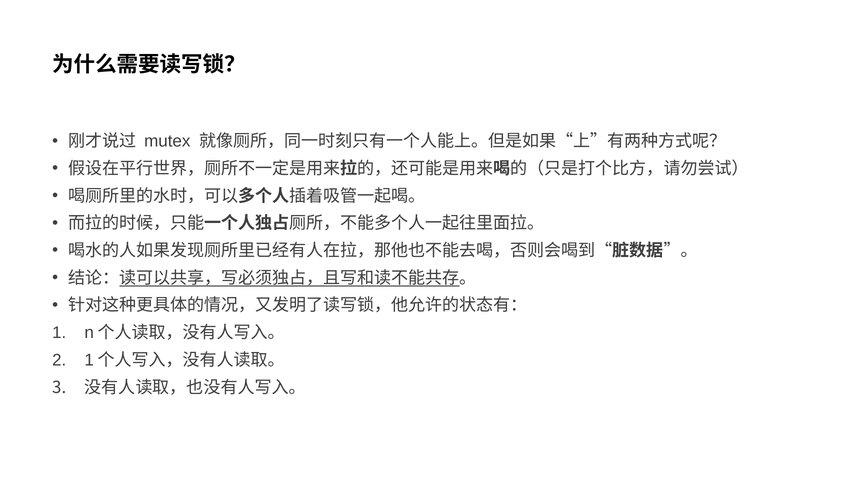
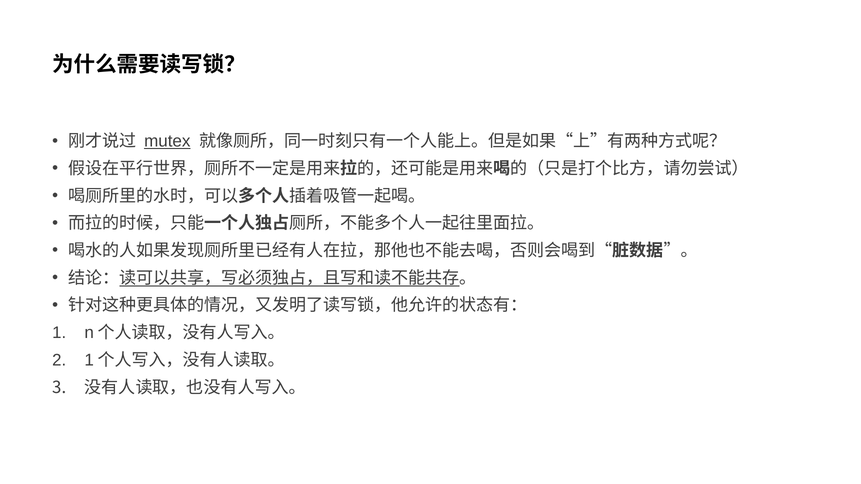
mutex underline: none -> present
